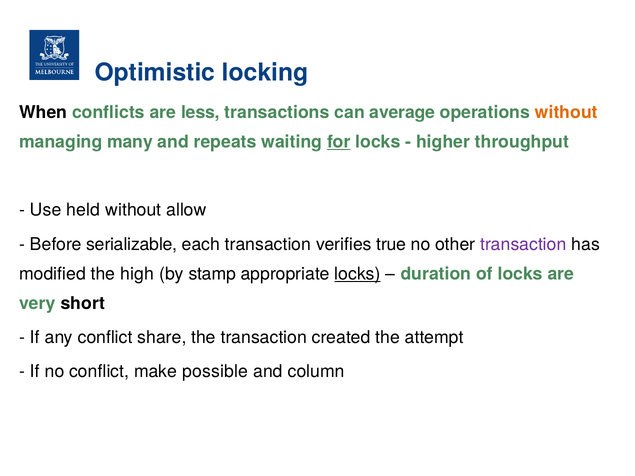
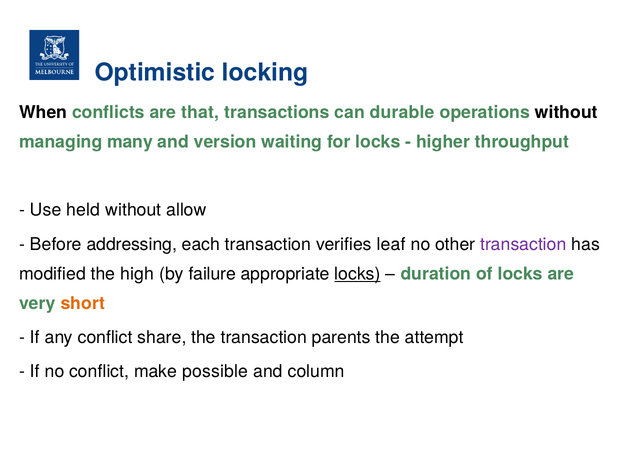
less: less -> that
average: average -> durable
without at (566, 113) colour: orange -> black
repeats: repeats -> version
for underline: present -> none
serializable: serializable -> addressing
true: true -> leaf
stamp: stamp -> failure
short colour: black -> orange
created: created -> parents
